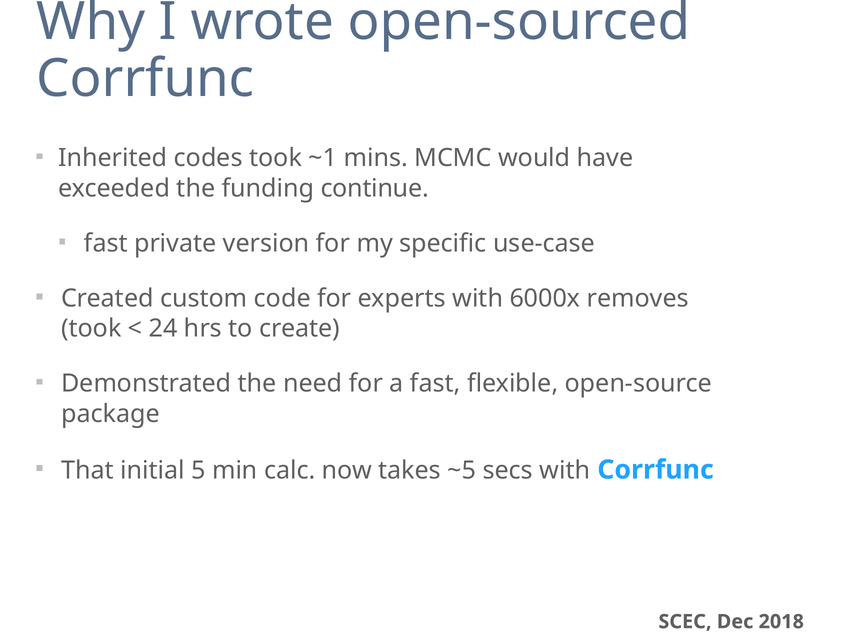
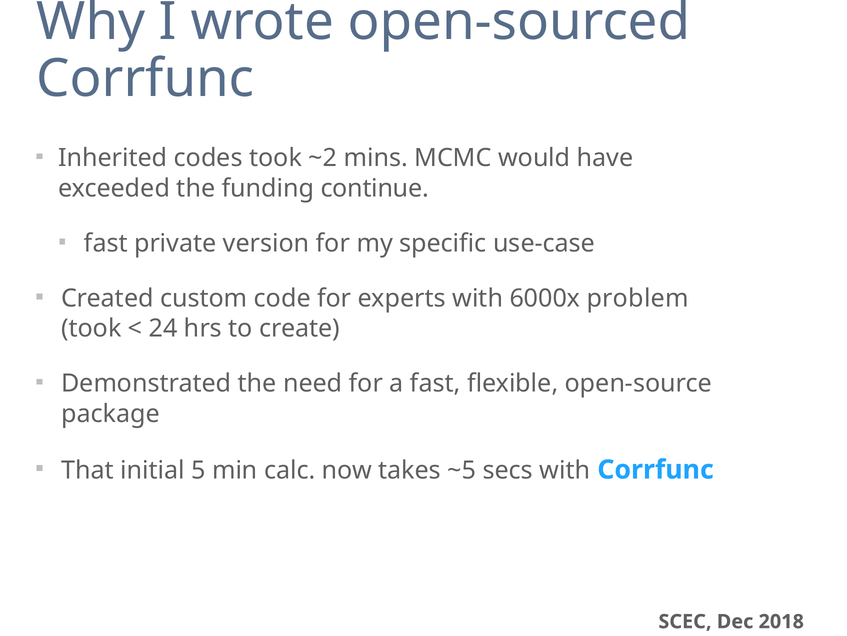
~1: ~1 -> ~2
removes: removes -> problem
